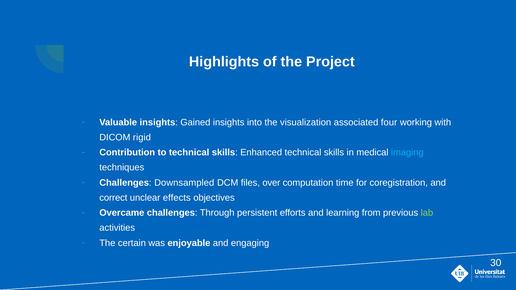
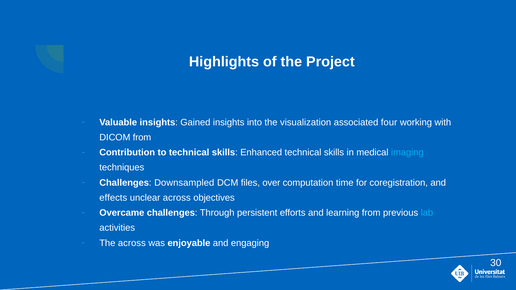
DICOM rigid: rigid -> from
correct: correct -> effects
unclear effects: effects -> across
lab colour: light green -> light blue
The certain: certain -> across
